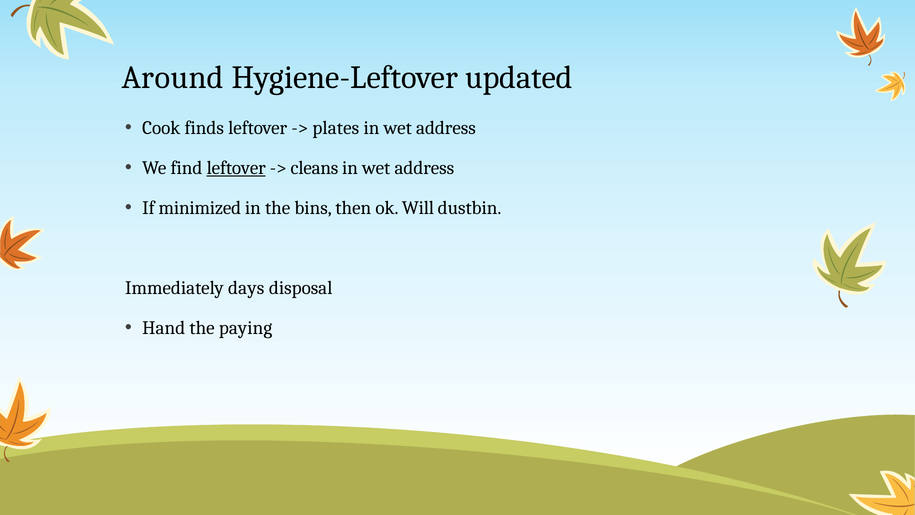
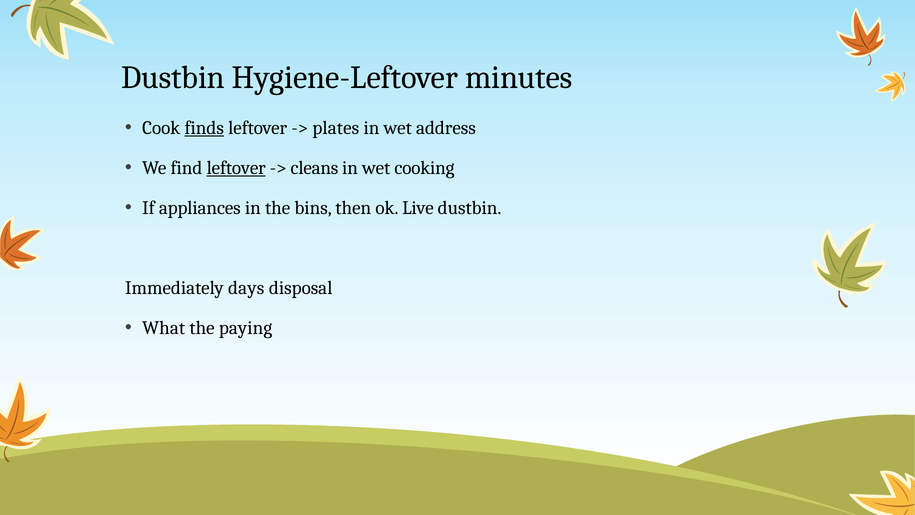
Around at (173, 77): Around -> Dustbin
updated: updated -> minutes
finds underline: none -> present
address at (424, 168): address -> cooking
minimized: minimized -> appliances
Will: Will -> Live
Hand: Hand -> What
